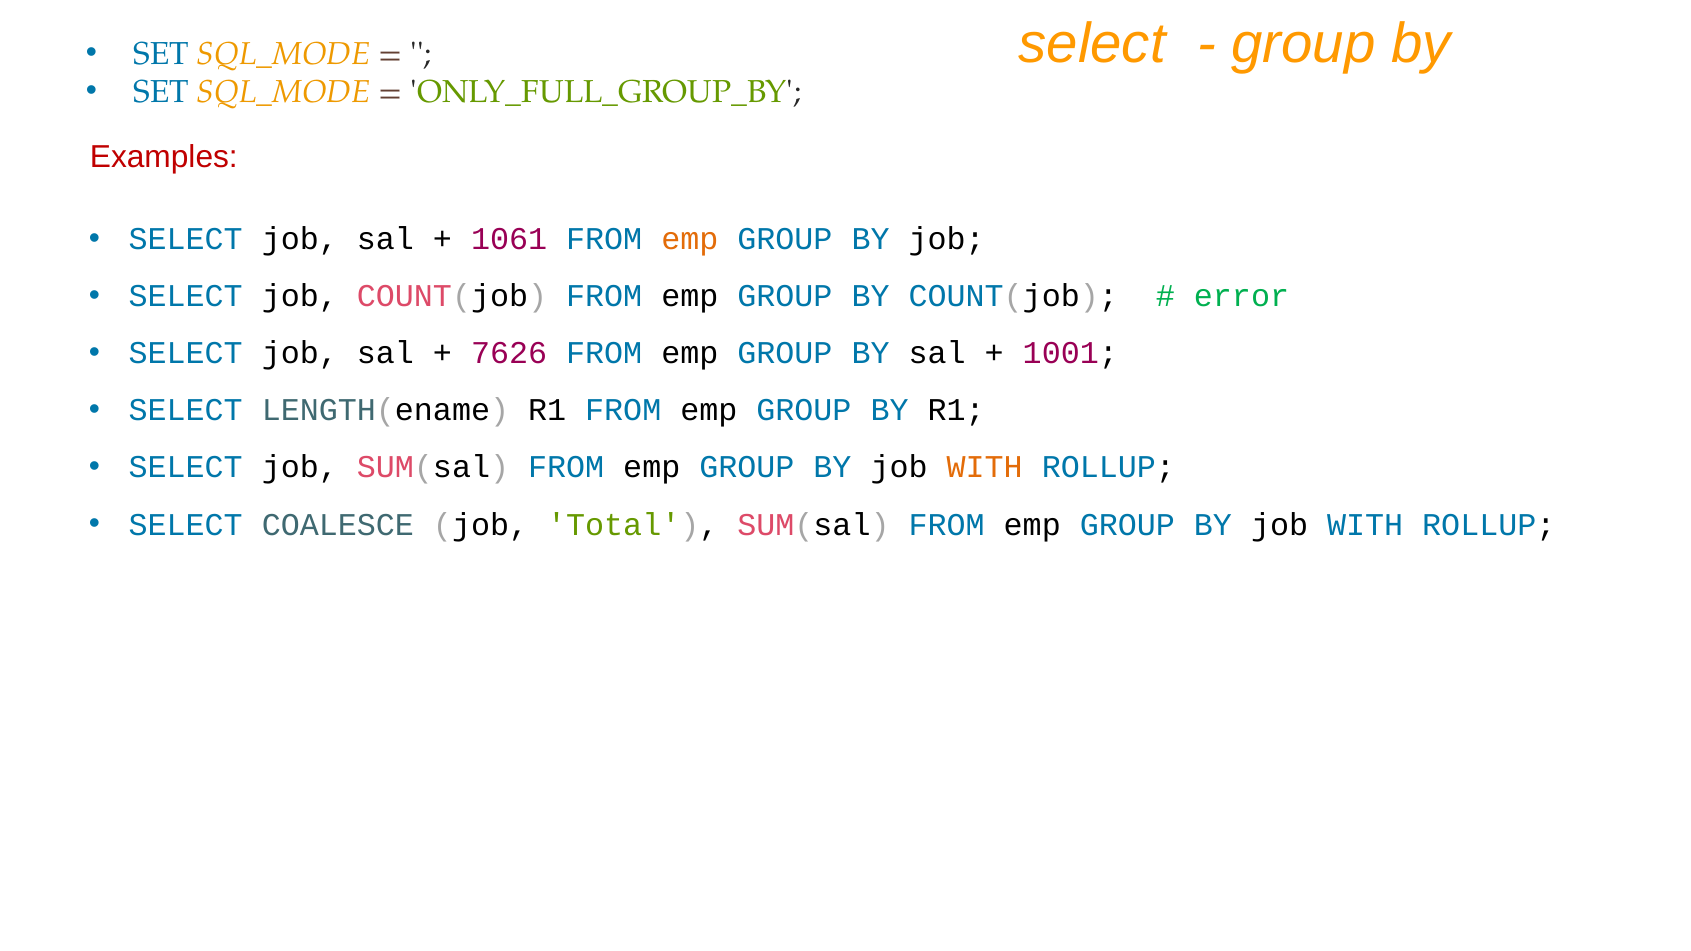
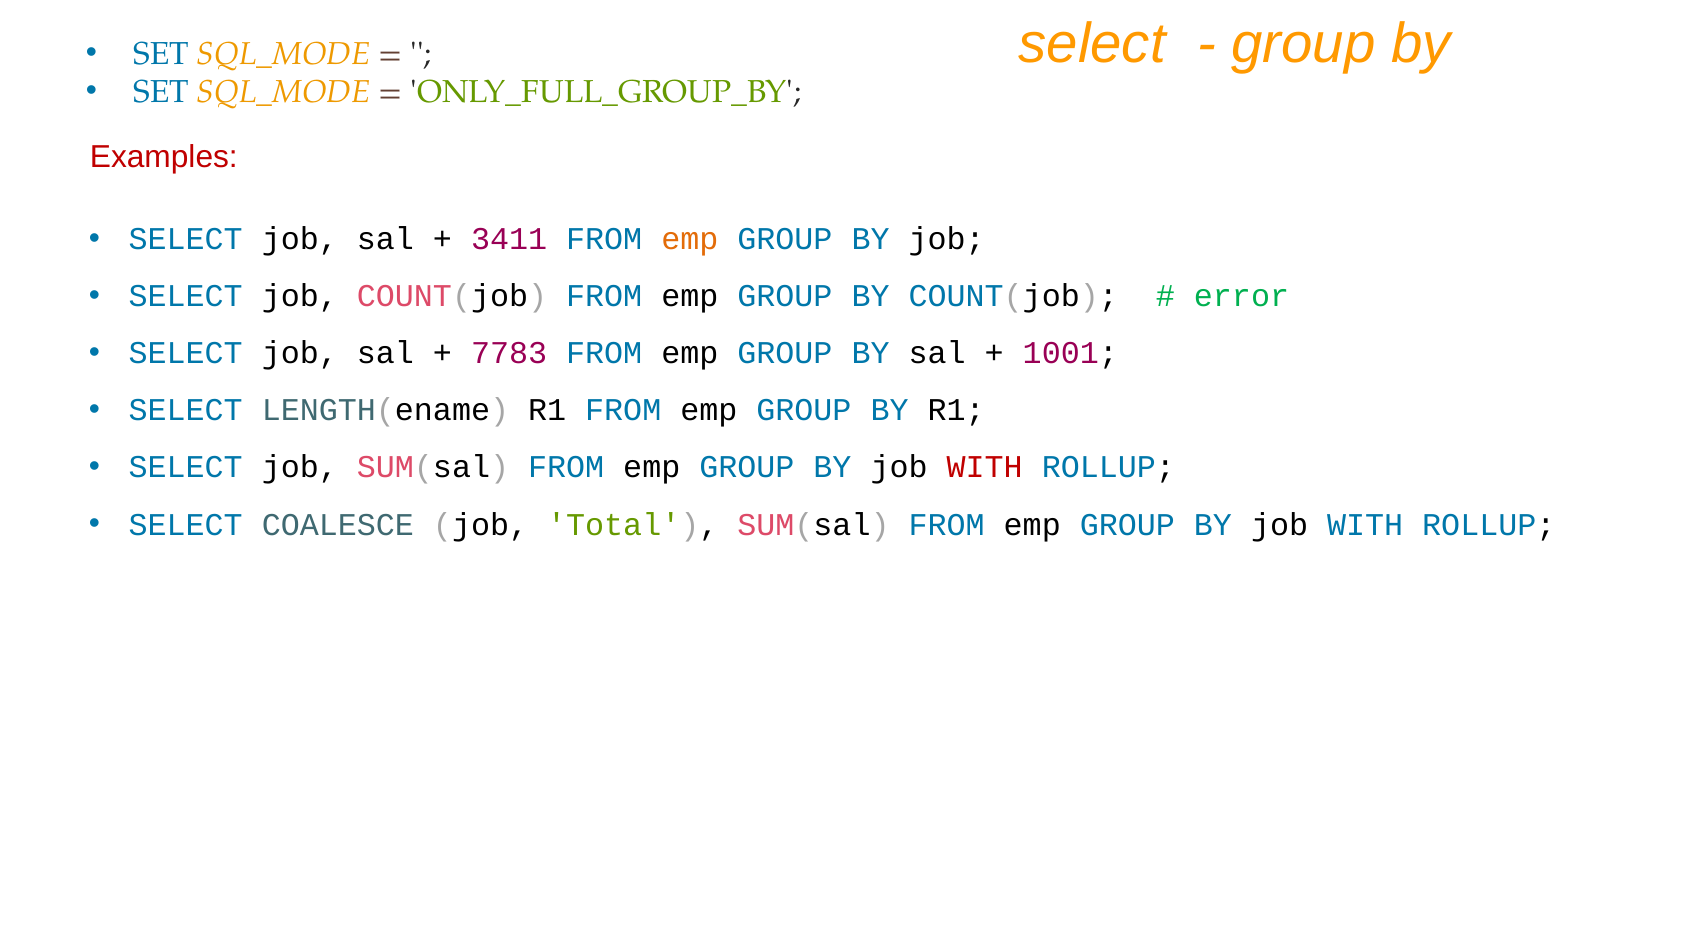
1061: 1061 -> 3411
7626: 7626 -> 7783
WITH at (985, 468) colour: orange -> red
